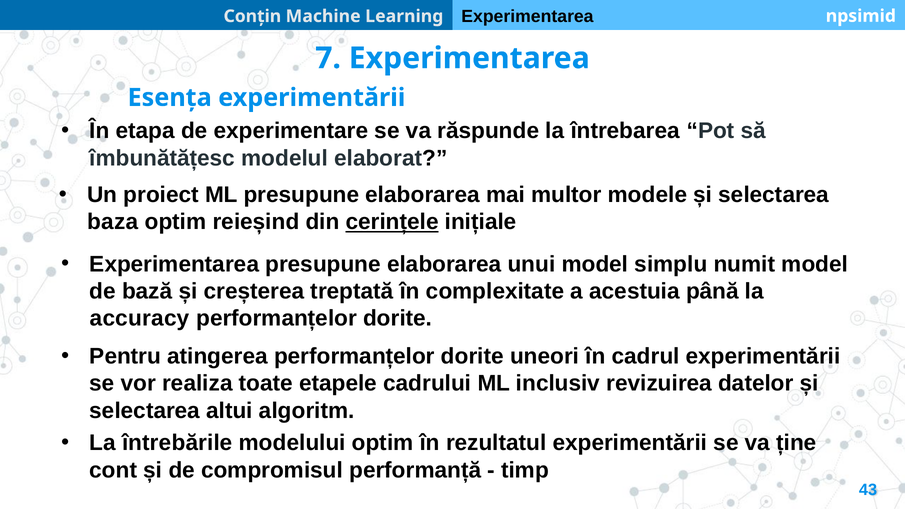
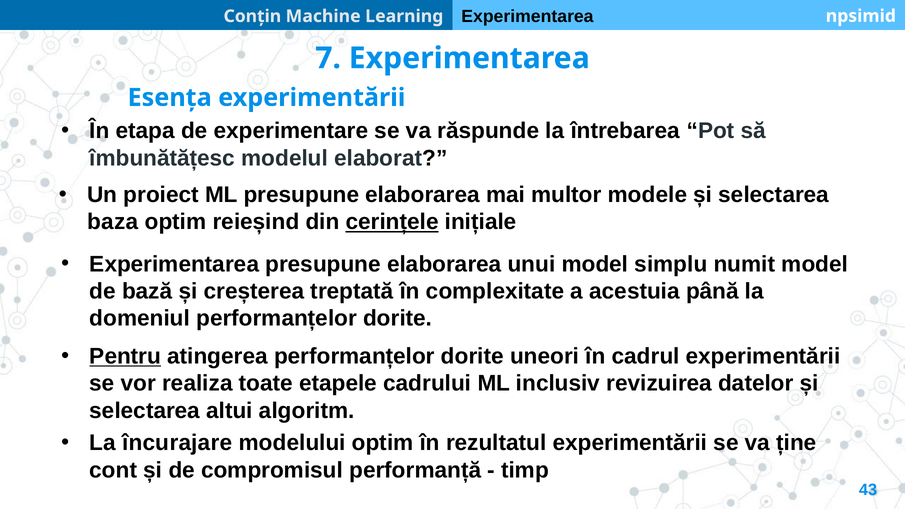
accuracy: accuracy -> domeniul
Pentru underline: none -> present
întrebările: întrebările -> încurajare
